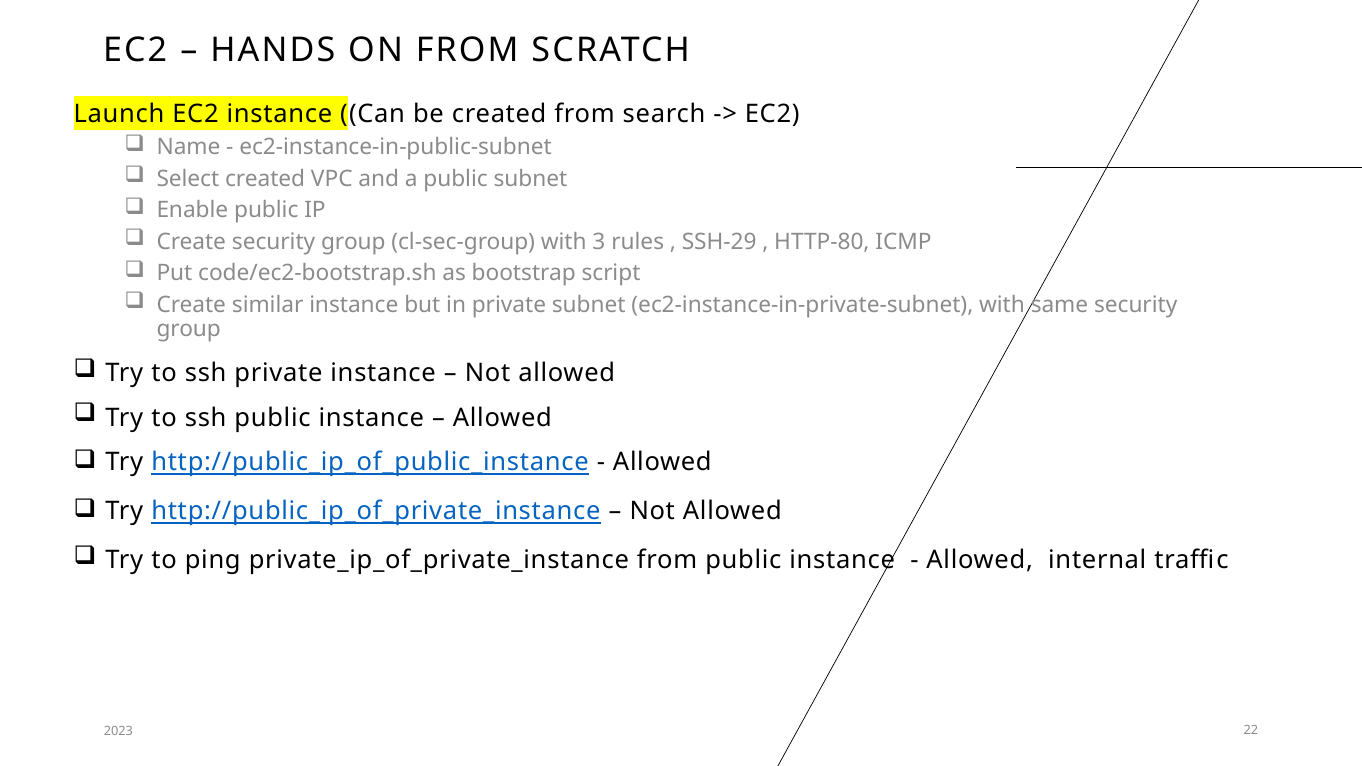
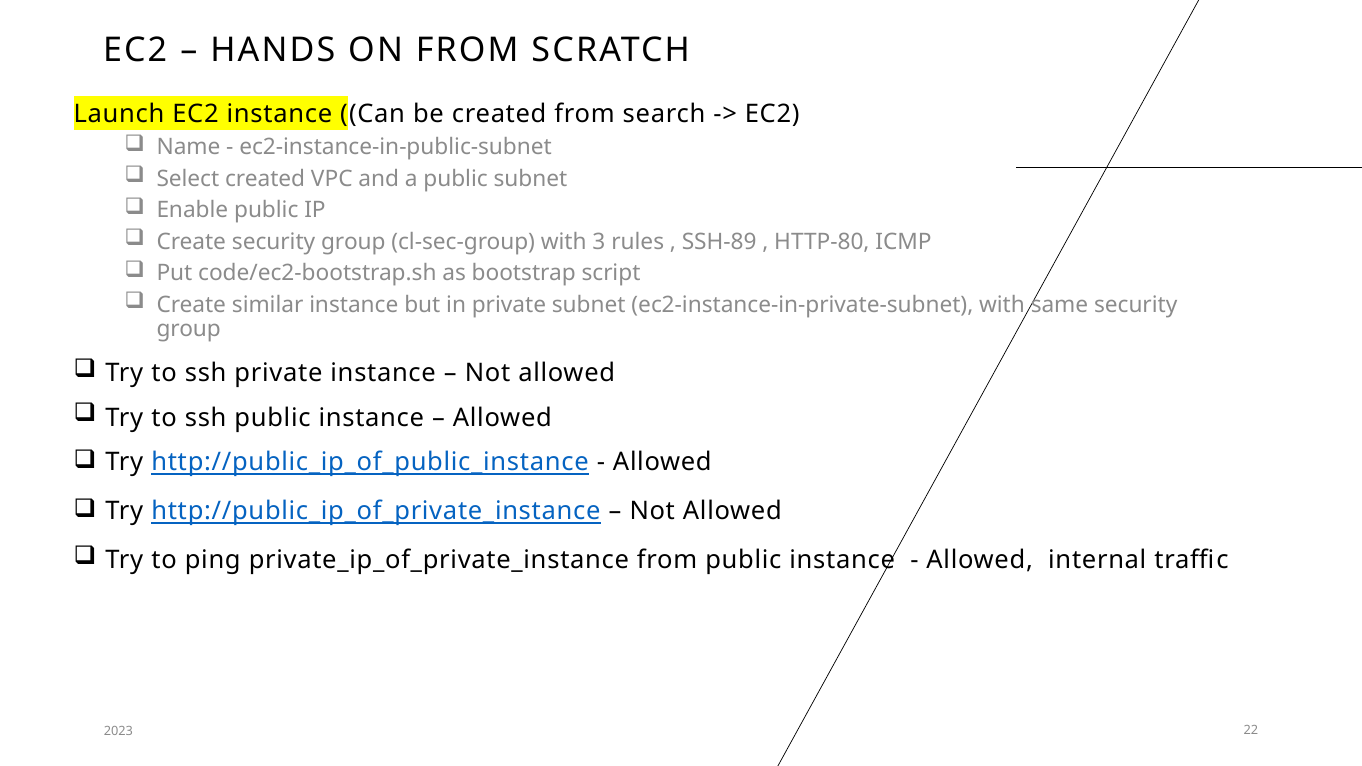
SSH-29: SSH-29 -> SSH-89
